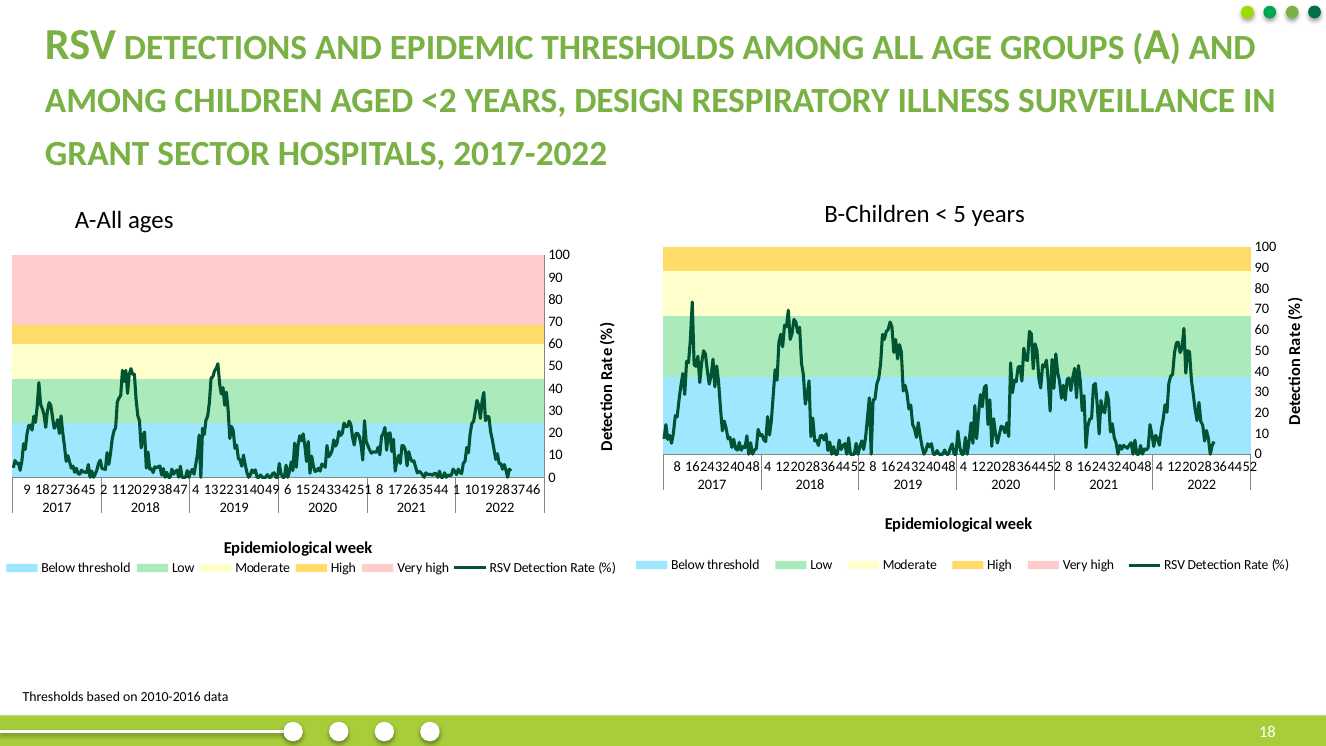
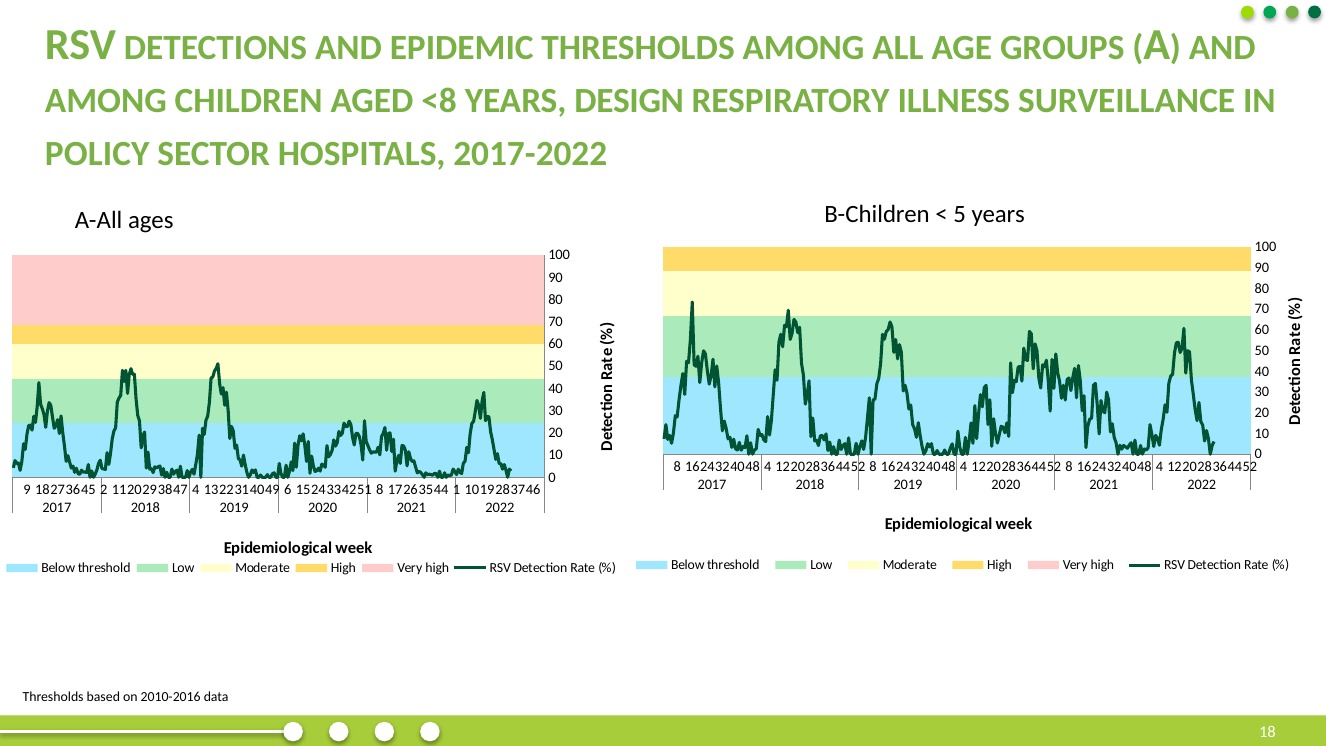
<2: <2 -> <8
GRANT: GRANT -> POLICY
